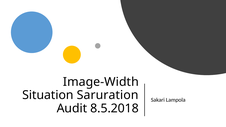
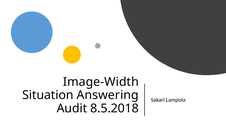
Saruration: Saruration -> Answering
